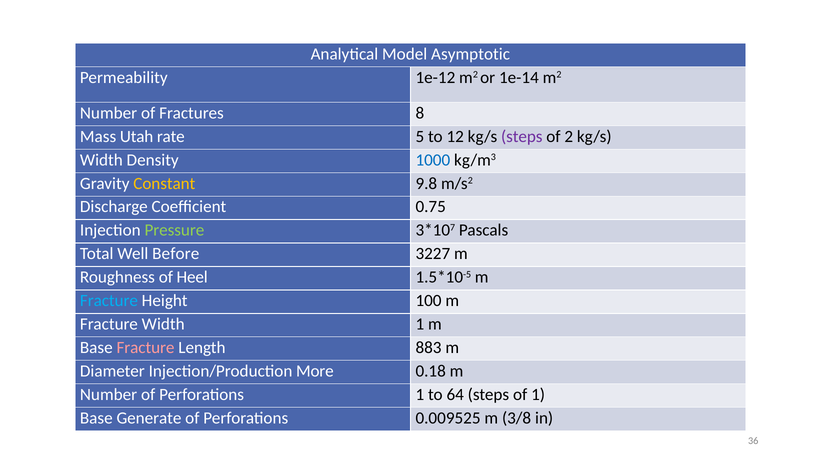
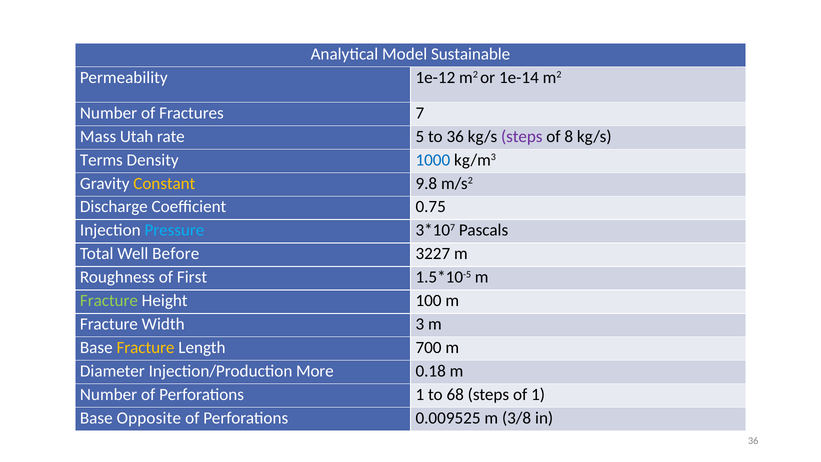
Asymptotic: Asymptotic -> Sustainable
8: 8 -> 7
to 12: 12 -> 36
2: 2 -> 8
Width at (101, 160): Width -> Terms
Pressure colour: light green -> light blue
Heel: Heel -> First
Fracture at (109, 301) colour: light blue -> light green
Width 1: 1 -> 3
Fracture at (146, 347) colour: pink -> yellow
883: 883 -> 700
64: 64 -> 68
Generate: Generate -> Opposite
